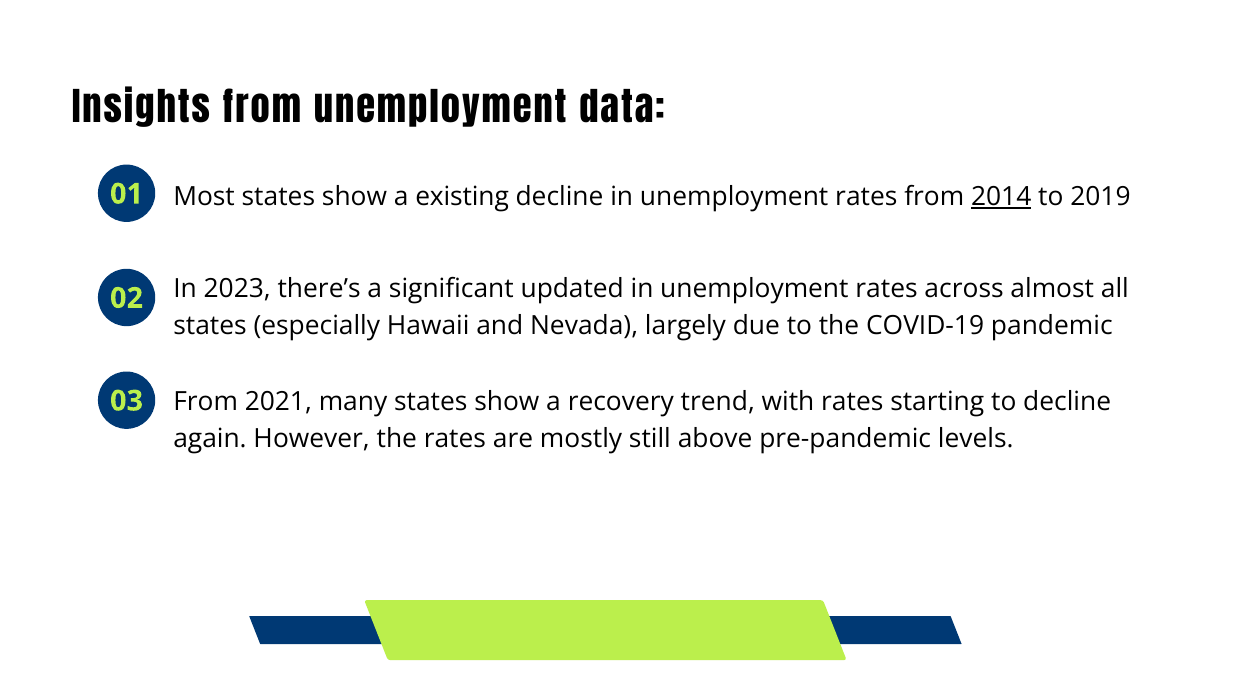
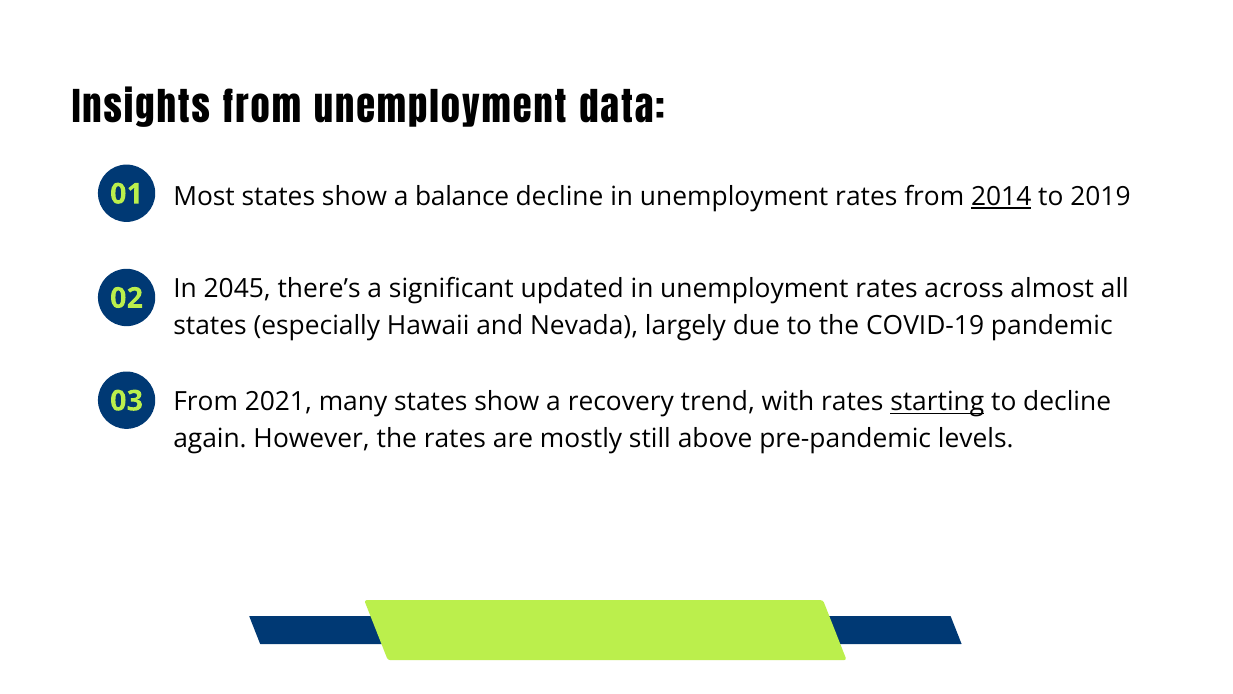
existing: existing -> balance
2023: 2023 -> 2045
starting underline: none -> present
